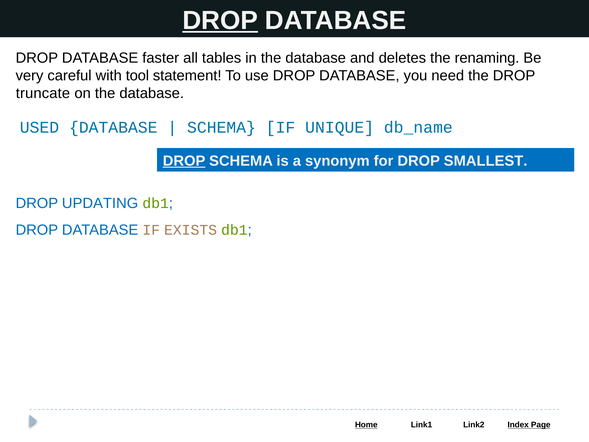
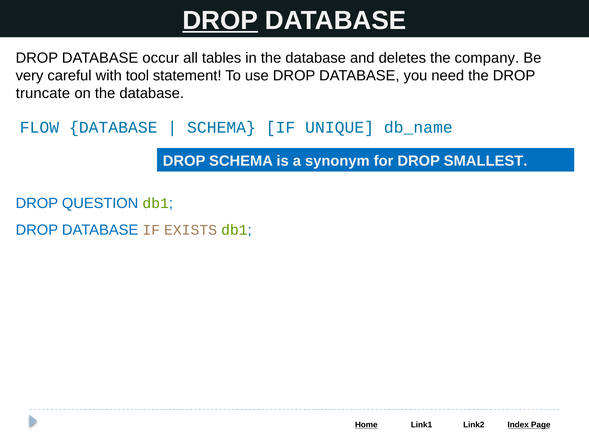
faster: faster -> occur
renaming: renaming -> company
USED: USED -> FLOW
DROP at (184, 161) underline: present -> none
UPDATING: UPDATING -> QUESTION
